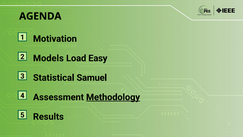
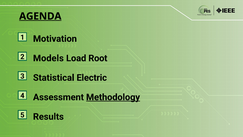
AGENDA underline: none -> present
Easy: Easy -> Root
Samuel: Samuel -> Electric
